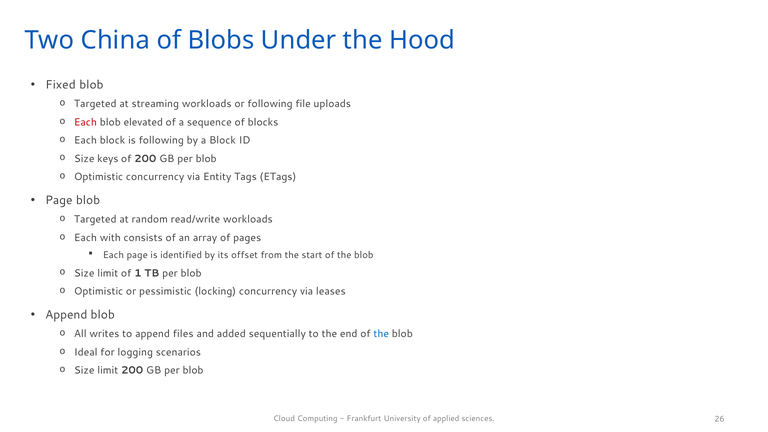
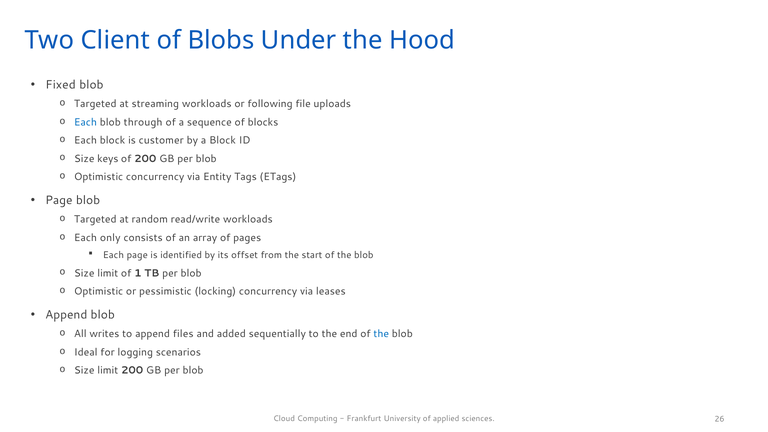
China: China -> Client
Each at (85, 122) colour: red -> blue
elevated: elevated -> through
is following: following -> customer
with: with -> only
